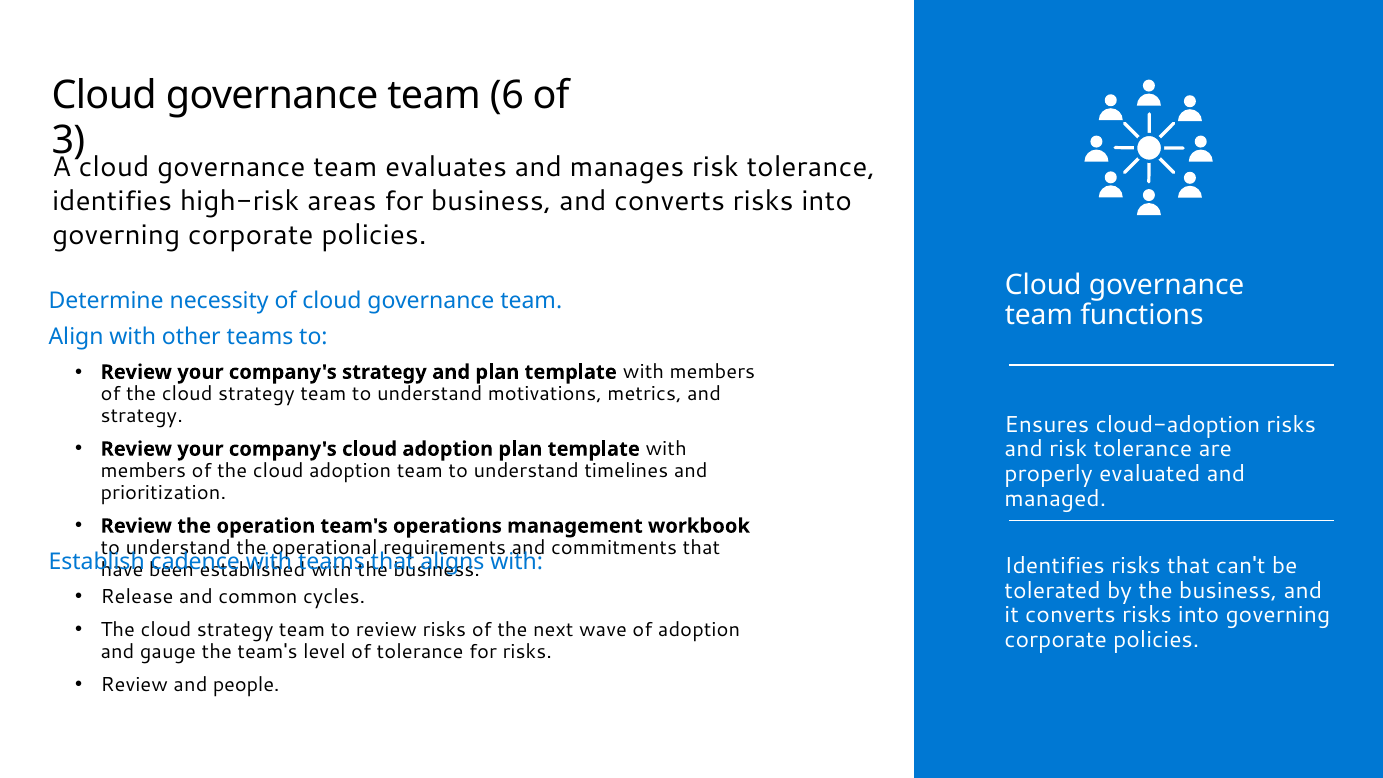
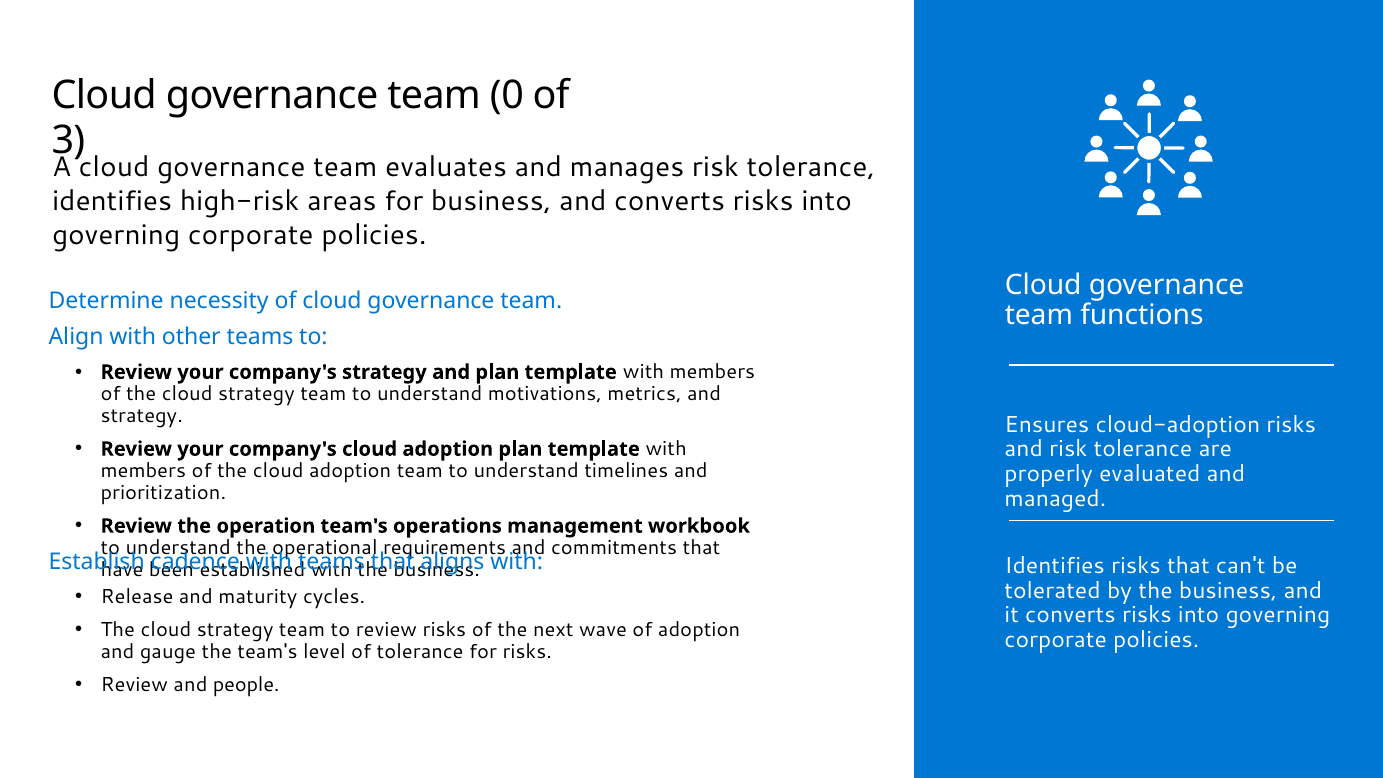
6: 6 -> 0
common: common -> maturity
